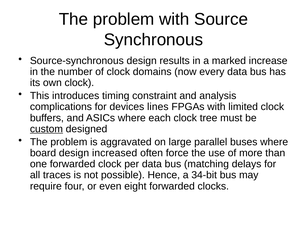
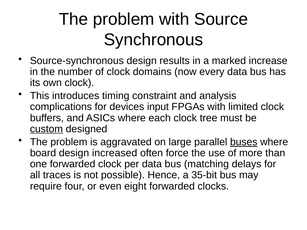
lines: lines -> input
buses underline: none -> present
34-bit: 34-bit -> 35-bit
